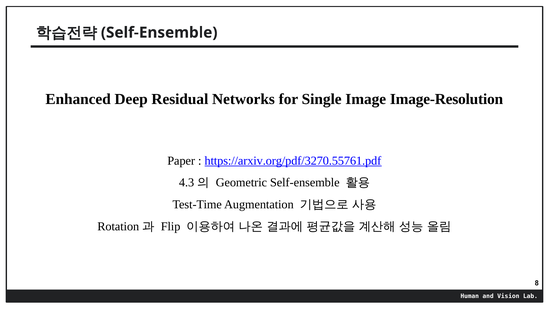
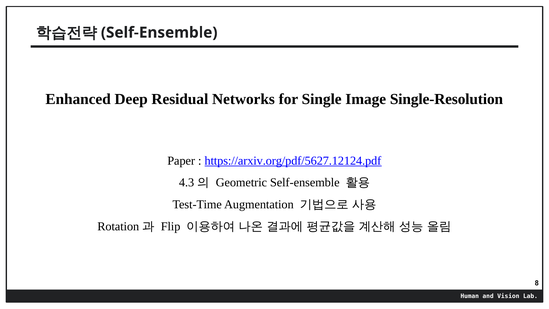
Image-Resolution: Image-Resolution -> Single-Resolution
https://arxiv.org/pdf/3270.55761.pdf: https://arxiv.org/pdf/3270.55761.pdf -> https://arxiv.org/pdf/5627.12124.pdf
